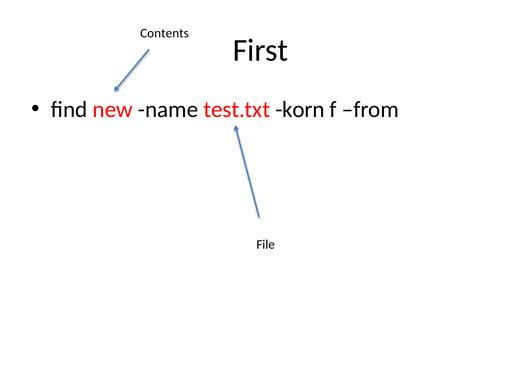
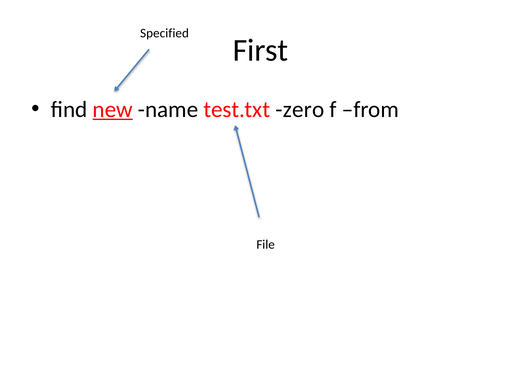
Contents: Contents -> Specified
new underline: none -> present
korn: korn -> zero
